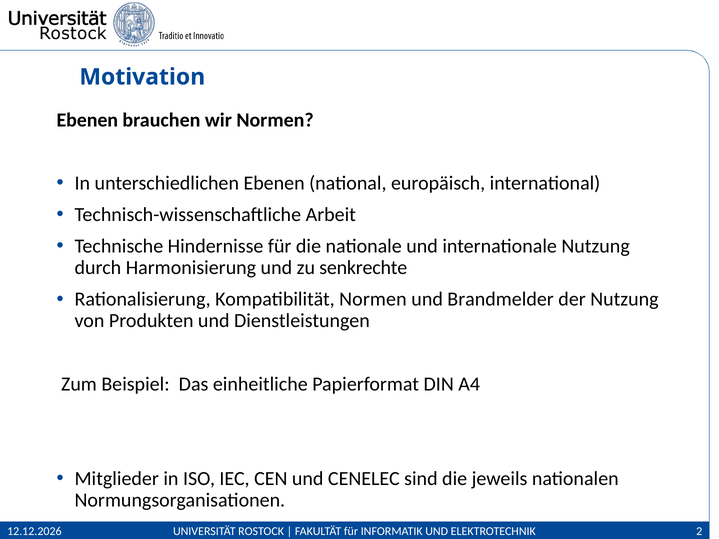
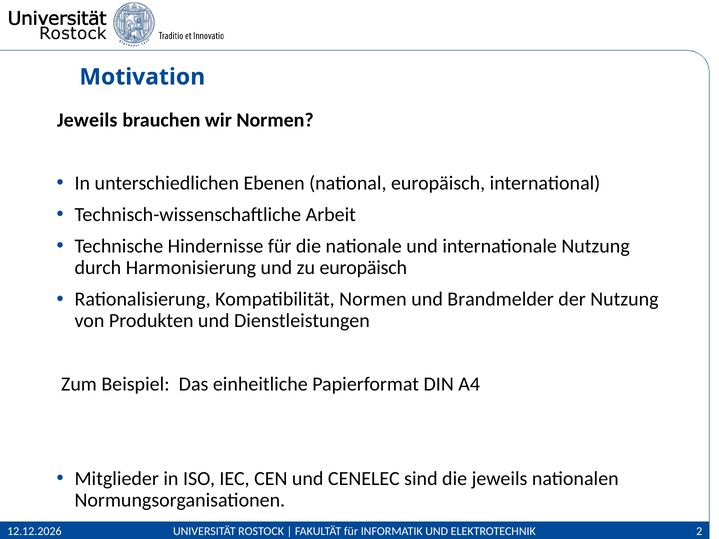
Ebenen at (87, 120): Ebenen -> Jeweils
zu senkrechte: senkrechte -> europäisch
